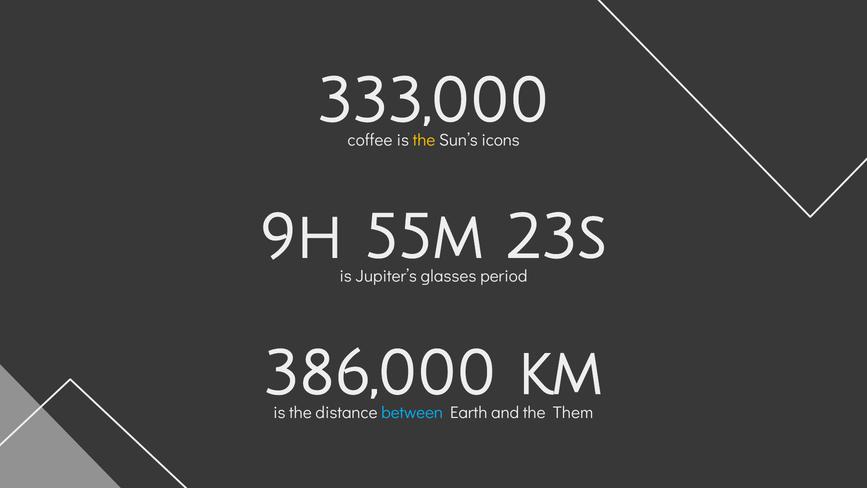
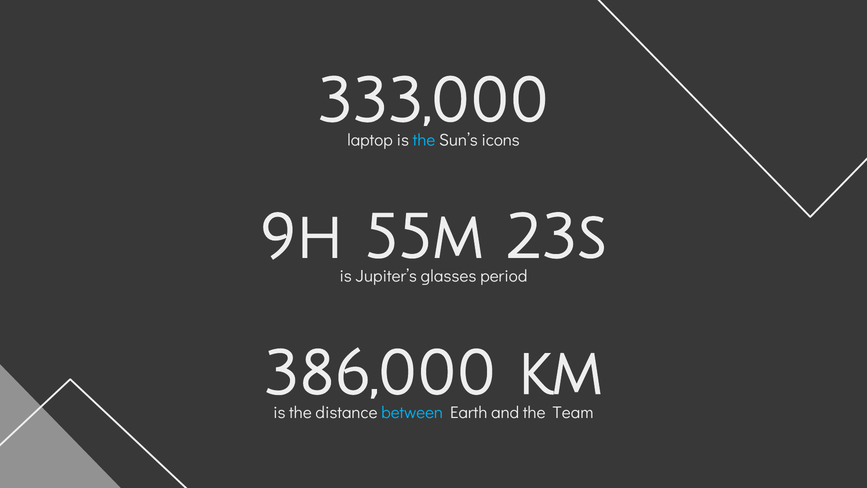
coffee: coffee -> laptop
the at (424, 140) colour: yellow -> light blue
Them: Them -> Team
